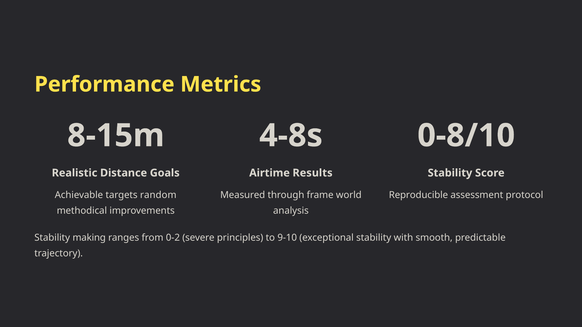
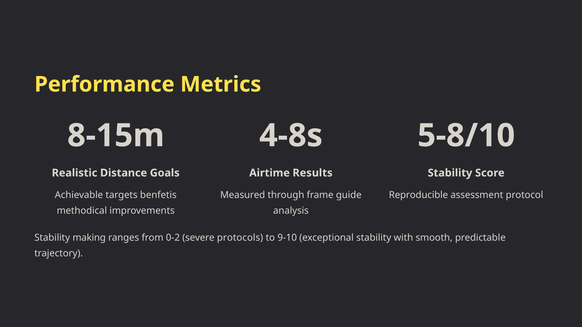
0-8/10: 0-8/10 -> 5-8/10
random: random -> benfetis
world: world -> guide
principles: principles -> protocols
